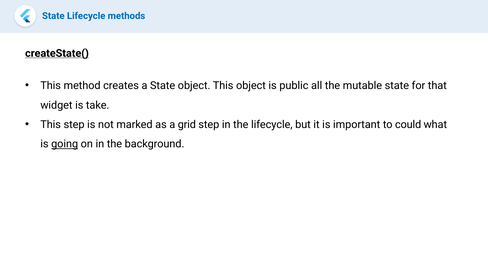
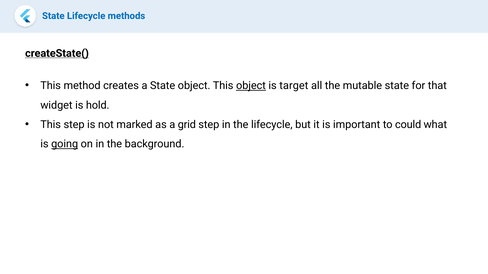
object at (251, 86) underline: none -> present
public: public -> target
take: take -> hold
